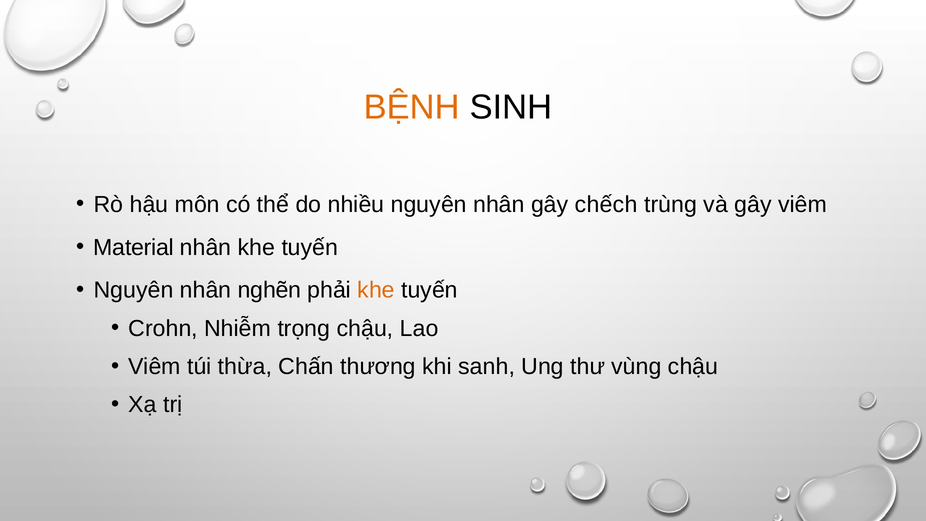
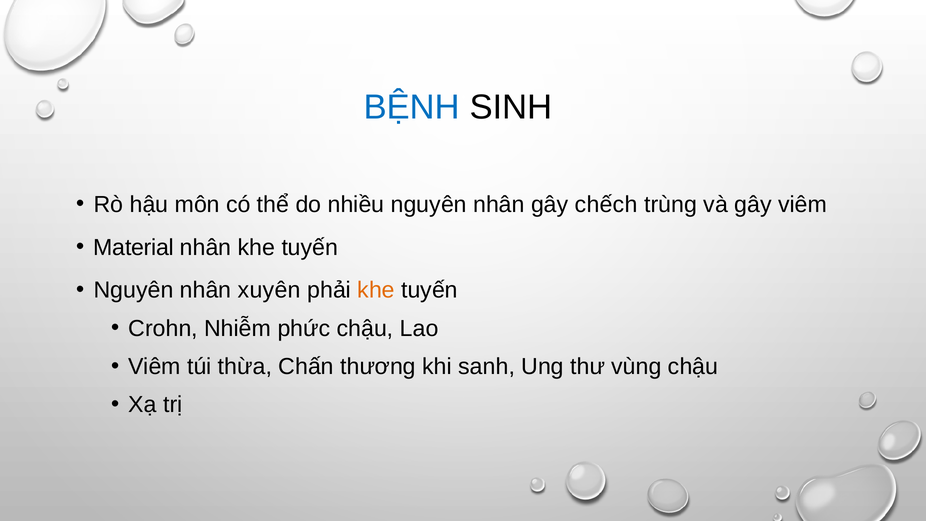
BỆNH colour: orange -> blue
nghẽn: nghẽn -> xuyên
trọng: trọng -> phức
